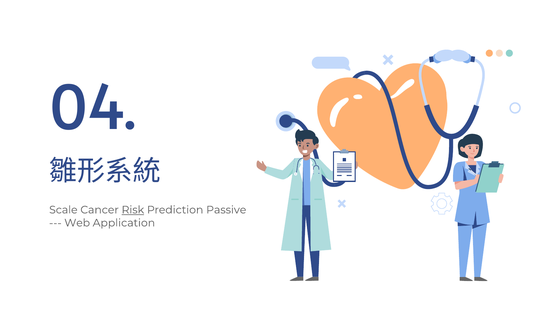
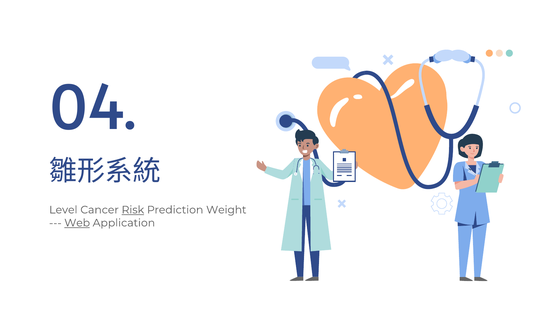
Scale: Scale -> Level
Passive: Passive -> Weight
Web underline: none -> present
